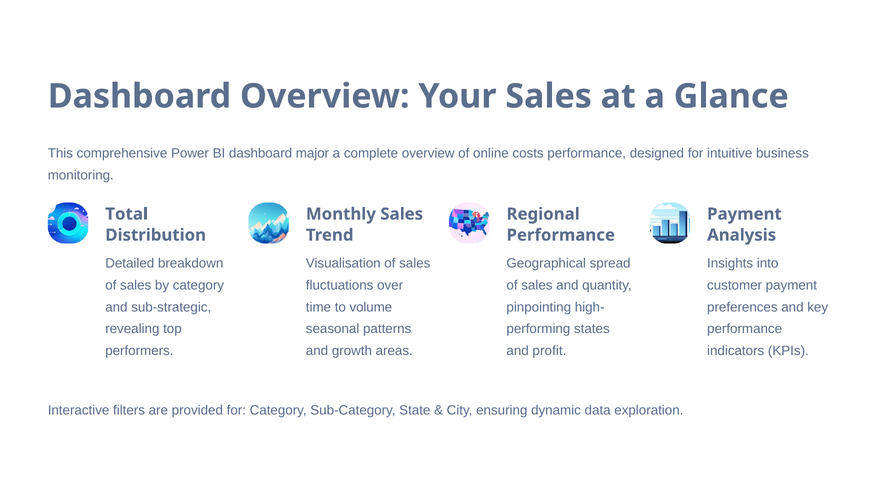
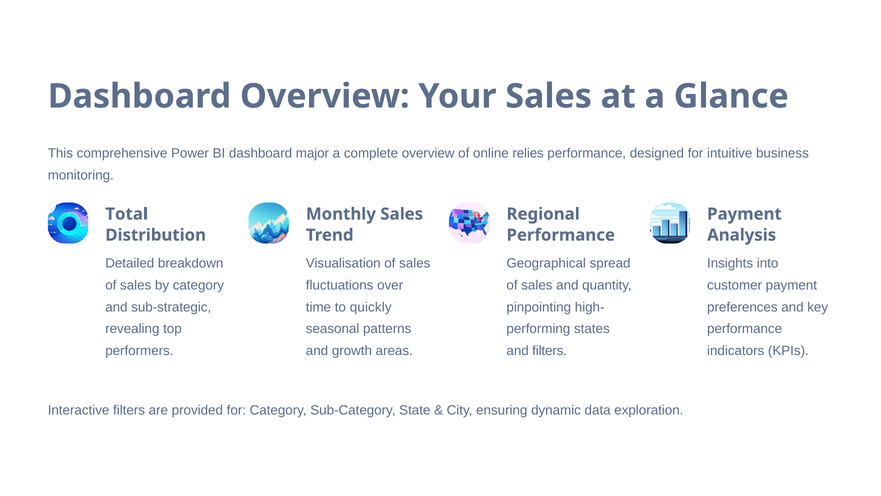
costs: costs -> relies
volume: volume -> quickly
and profit: profit -> filters
